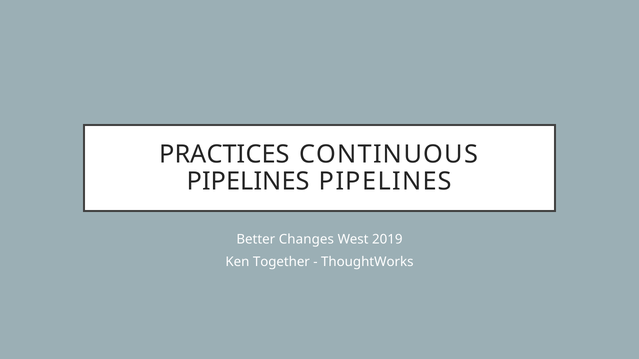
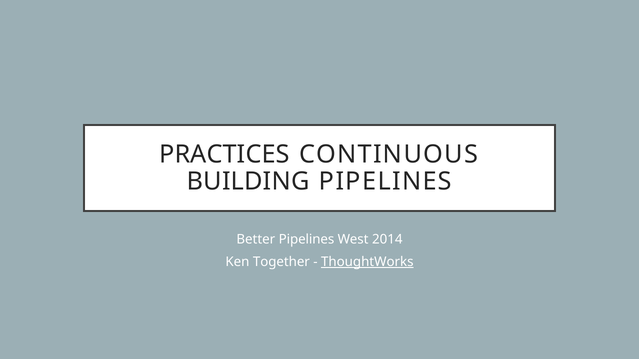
PIPELINES at (248, 182): PIPELINES -> BUILDING
Better Changes: Changes -> Pipelines
2019: 2019 -> 2014
ThoughtWorks underline: none -> present
